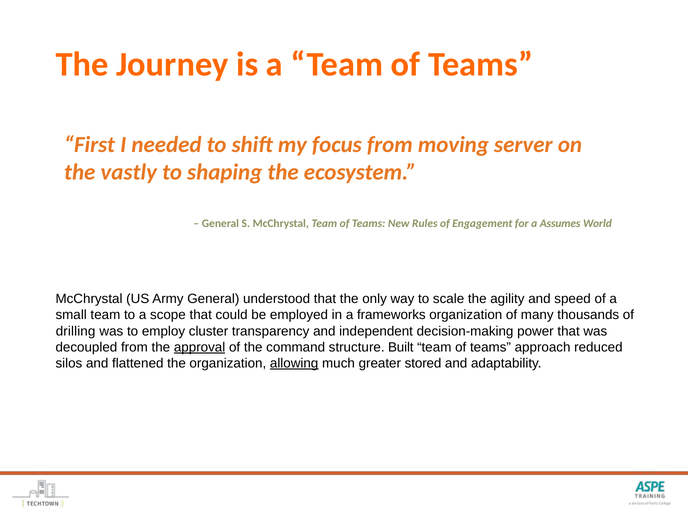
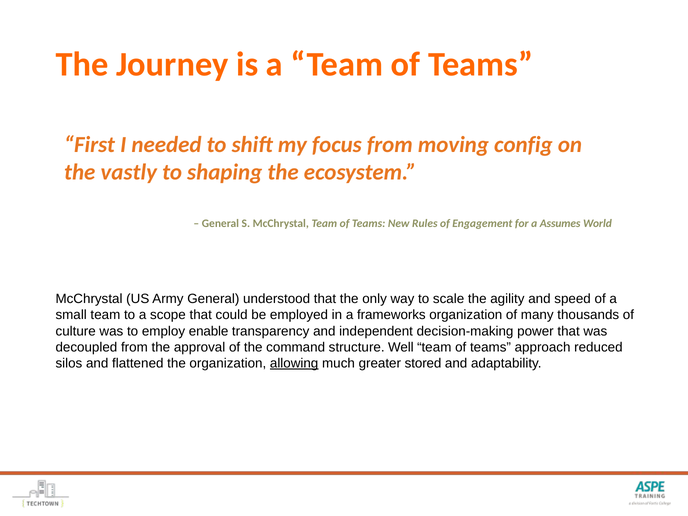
server: server -> config
drilling: drilling -> culture
cluster: cluster -> enable
approval underline: present -> none
Built: Built -> Well
